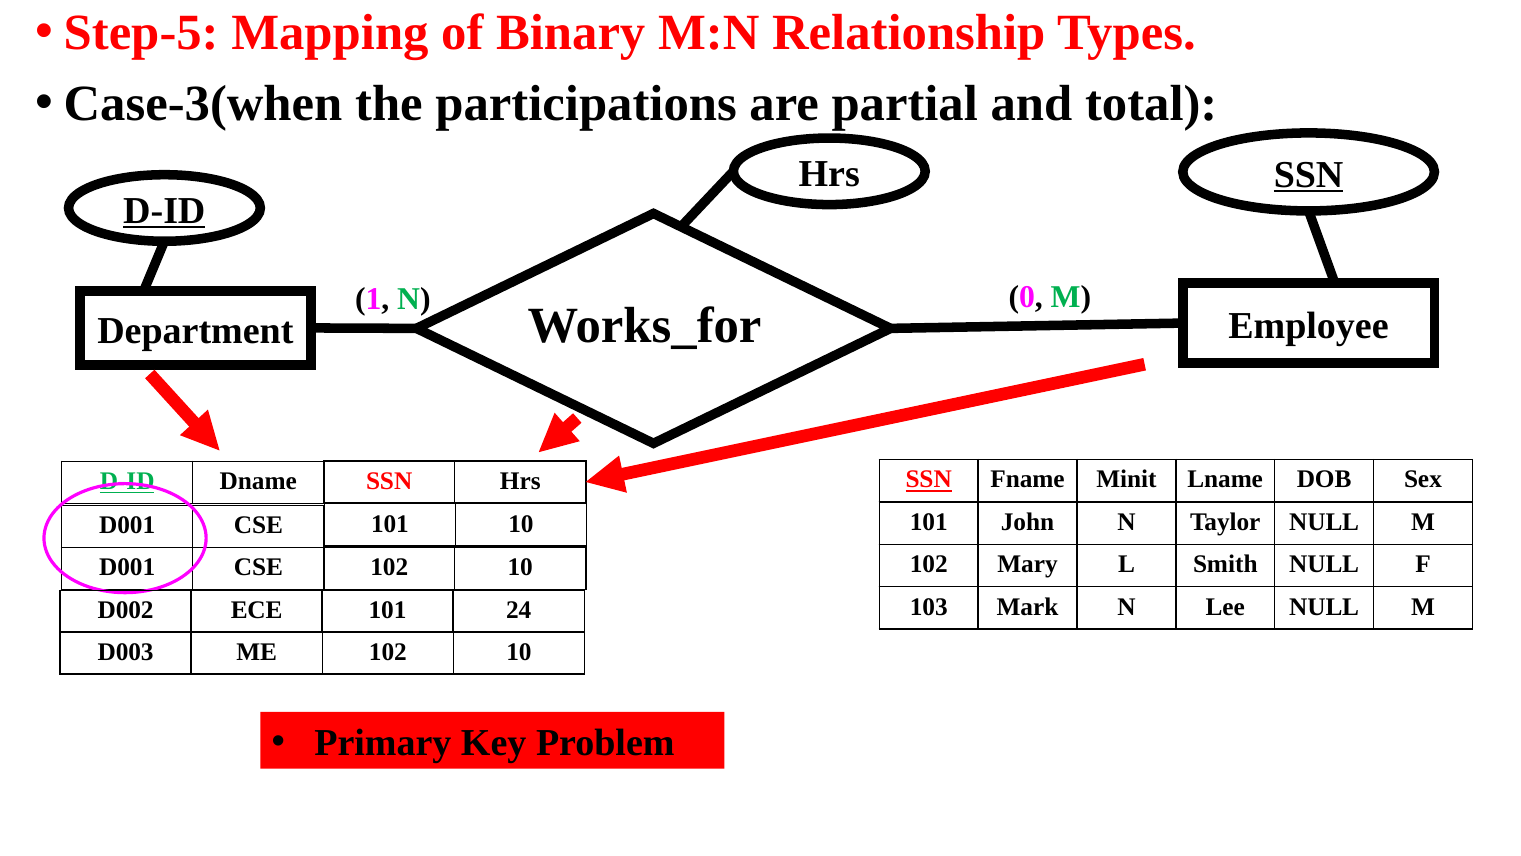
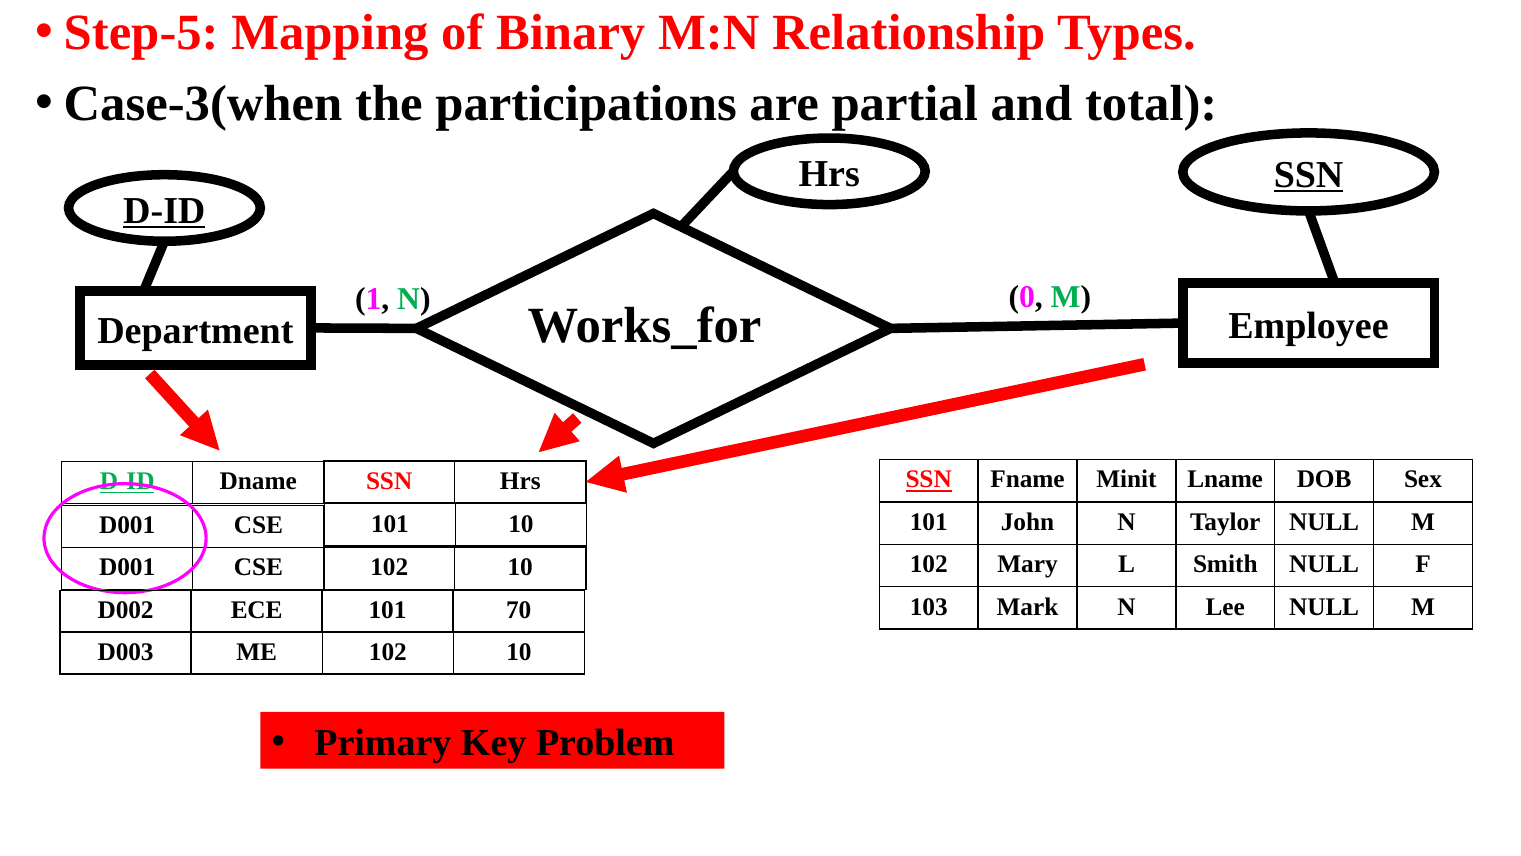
24: 24 -> 70
